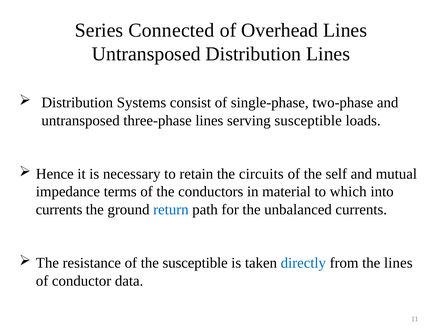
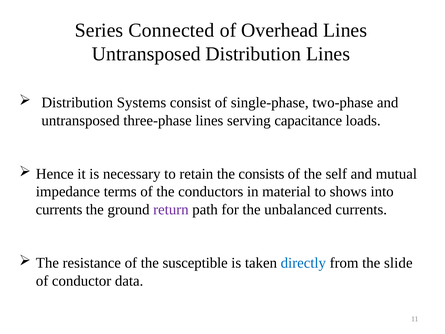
serving susceptible: susceptible -> capacitance
circuits: circuits -> consists
which: which -> shows
return colour: blue -> purple
the lines: lines -> slide
